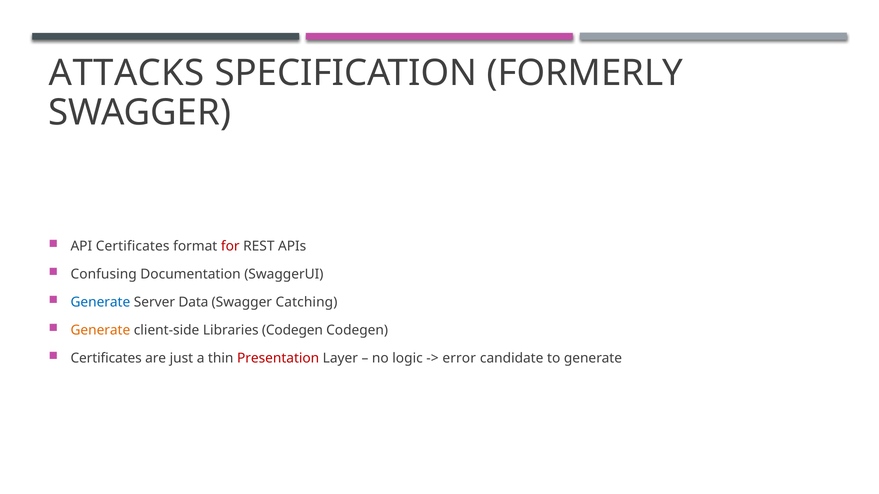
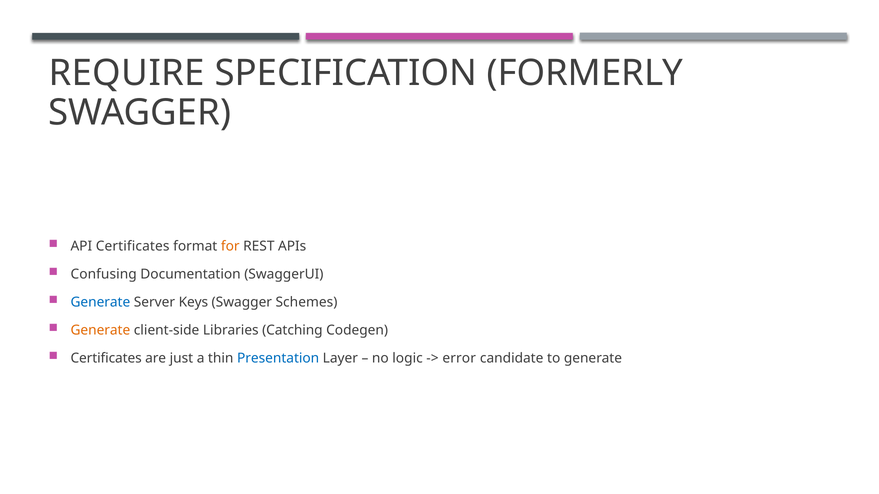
ATTACKS: ATTACKS -> REQUIRE
for colour: red -> orange
Data: Data -> Keys
Catching: Catching -> Schemes
Libraries Codegen: Codegen -> Catching
Presentation colour: red -> blue
